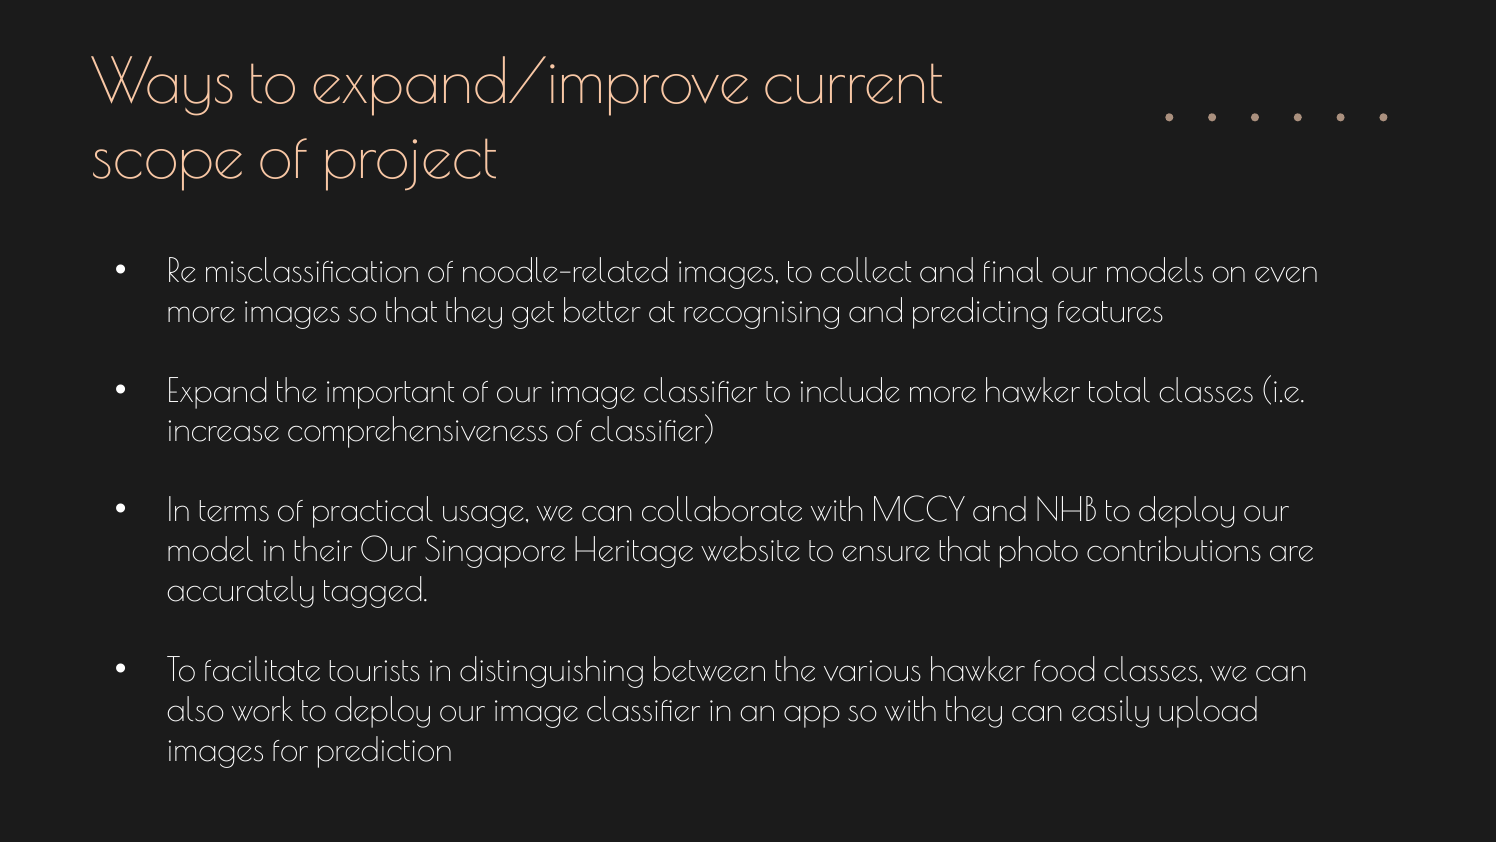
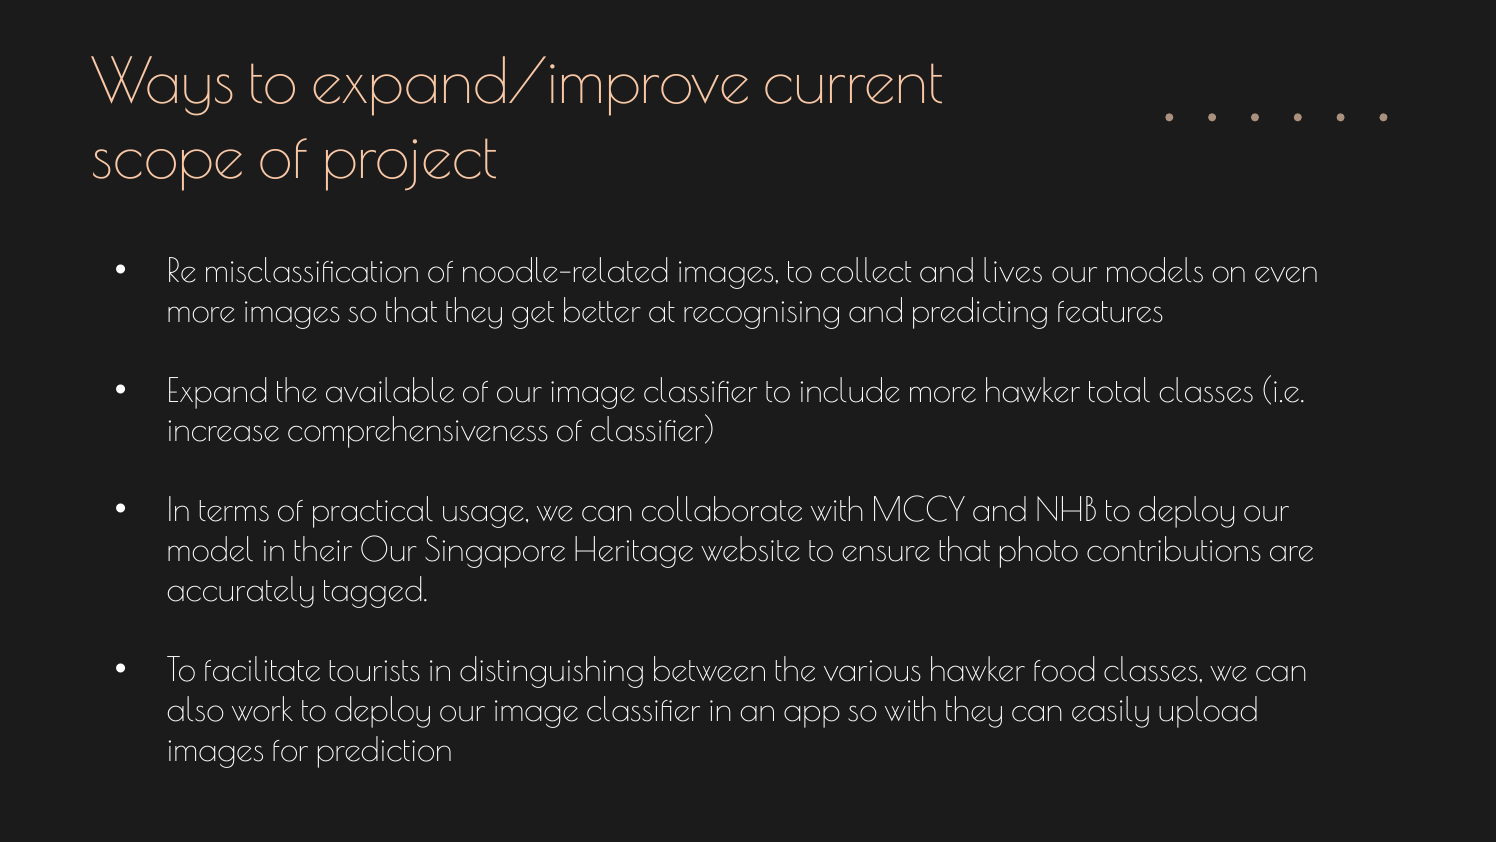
final: final -> lives
important: important -> available
